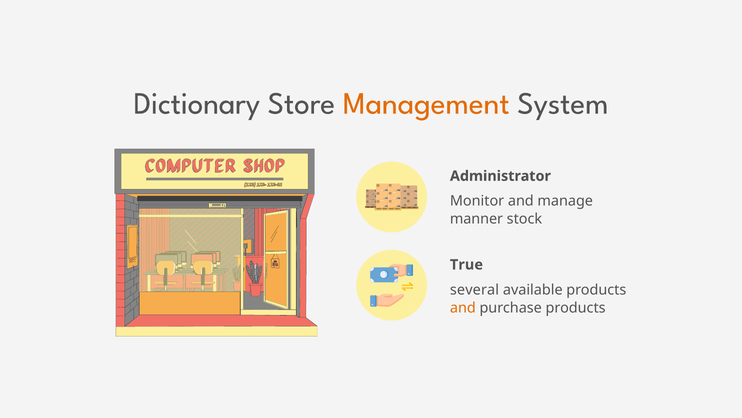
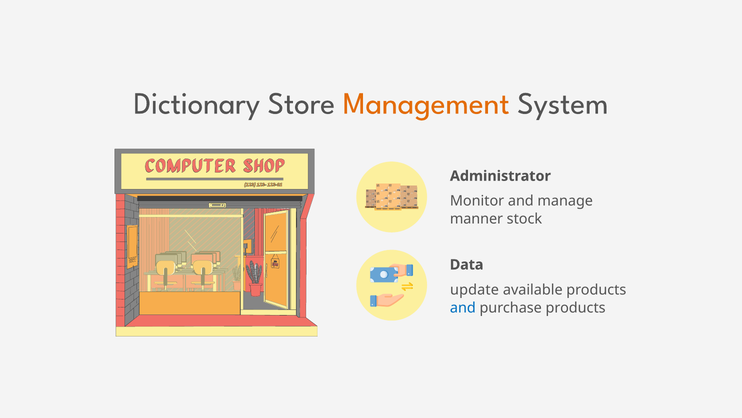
True: True -> Data
several: several -> update
and at (463, 308) colour: orange -> blue
